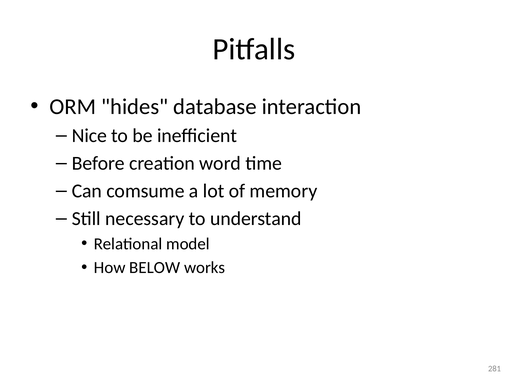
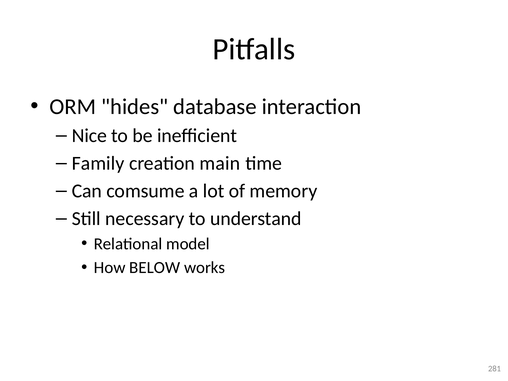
Before: Before -> Family
word: word -> main
